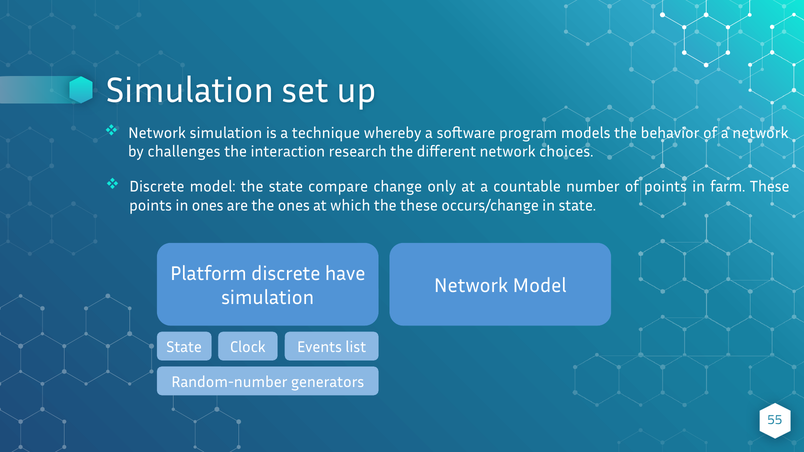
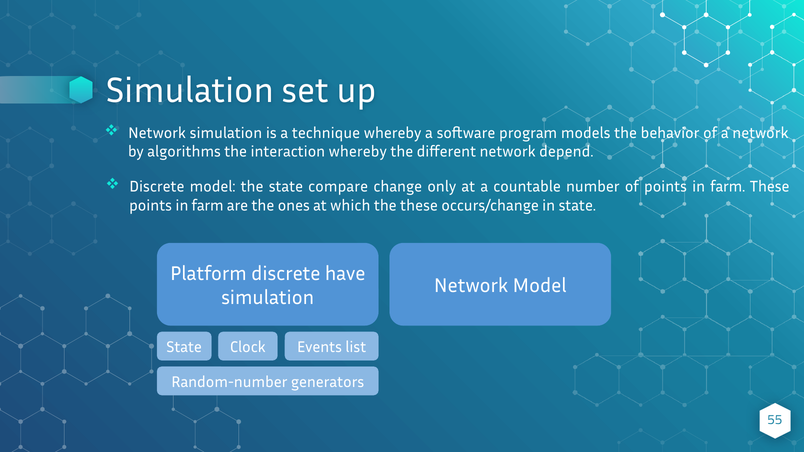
challenges: challenges -> algorithms
interaction research: research -> whereby
choices: choices -> depend
ones at (208, 205): ones -> farm
